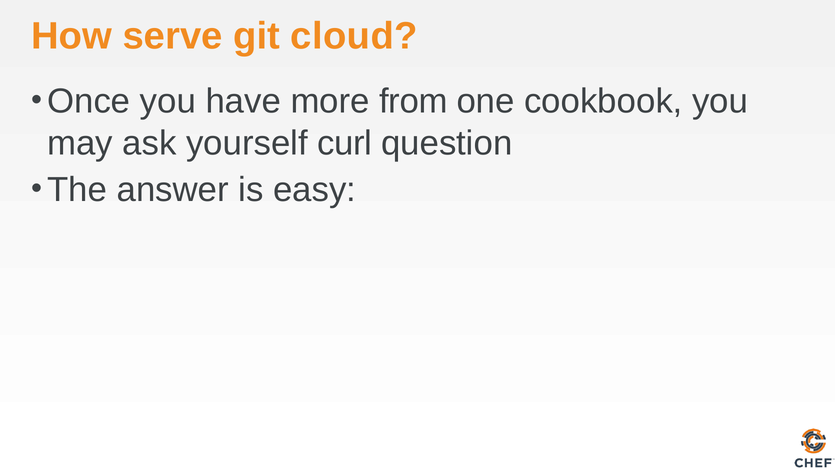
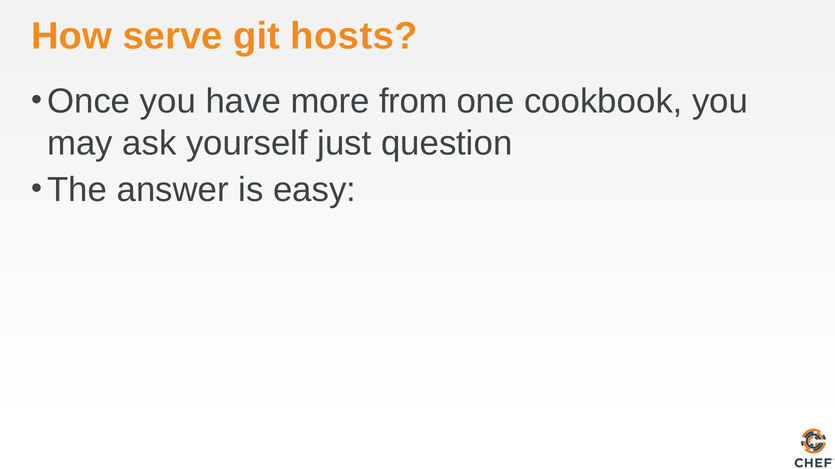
cloud: cloud -> hosts
curl: curl -> just
